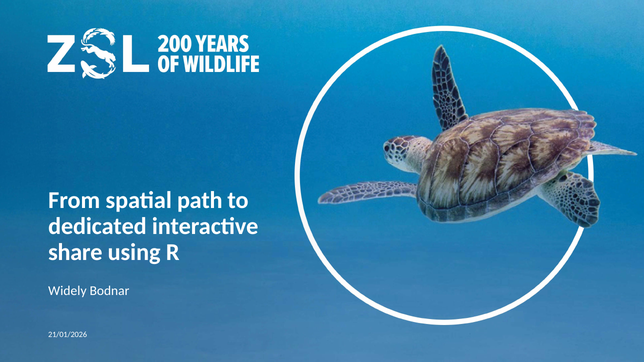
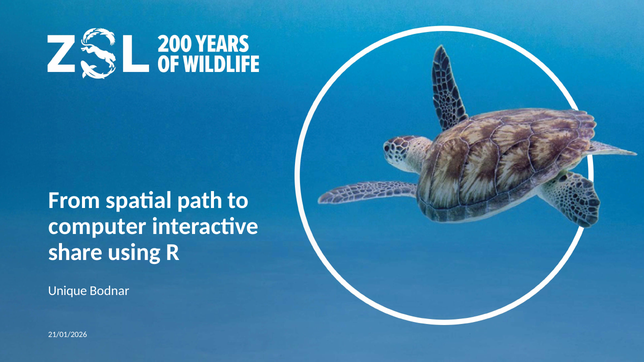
dedicated: dedicated -> computer
Widely: Widely -> Unique
